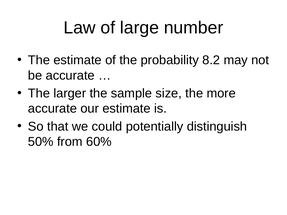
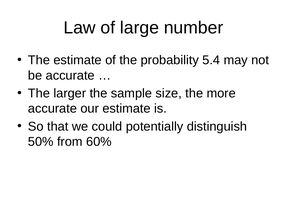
8.2: 8.2 -> 5.4
